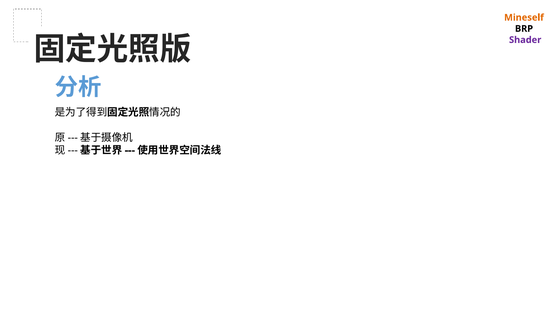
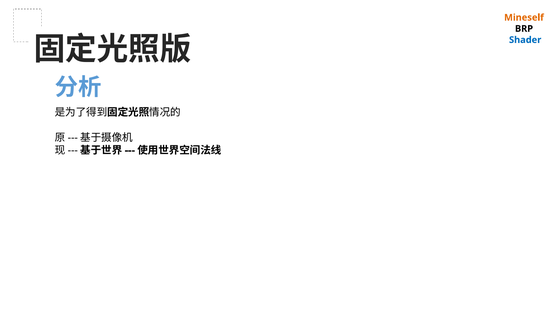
Shader colour: purple -> blue
